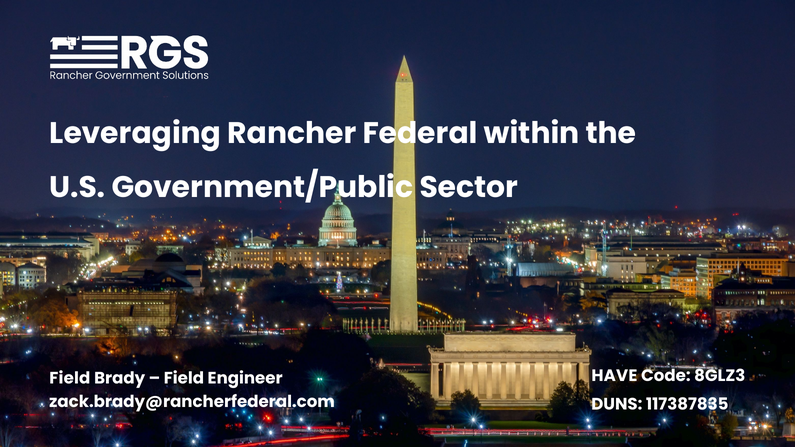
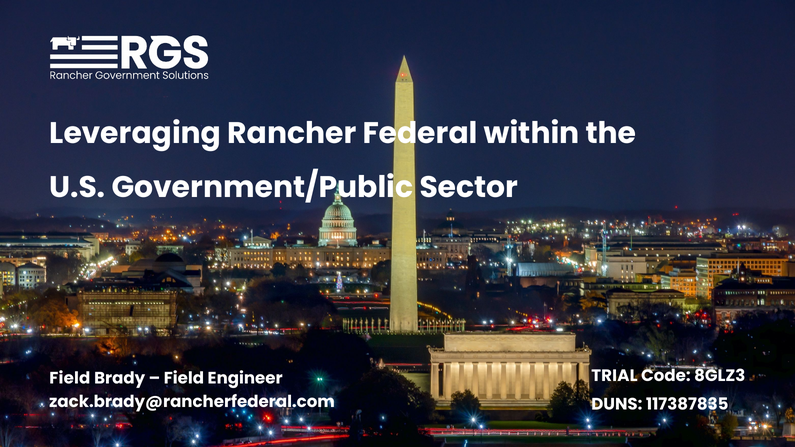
HAVE: HAVE -> TRIAL
